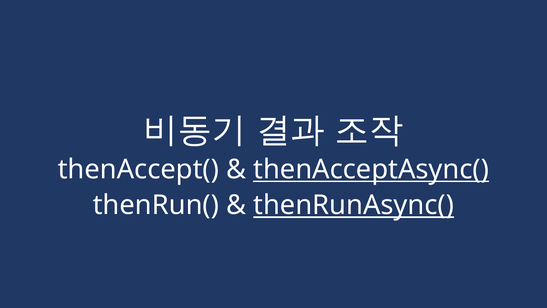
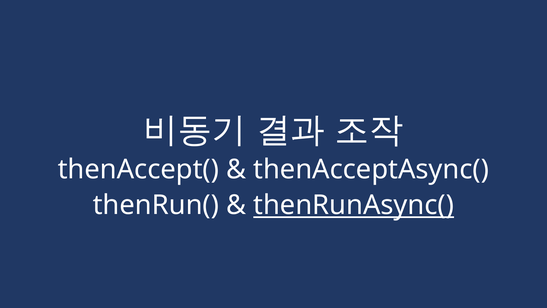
thenAcceptAsync( underline: present -> none
